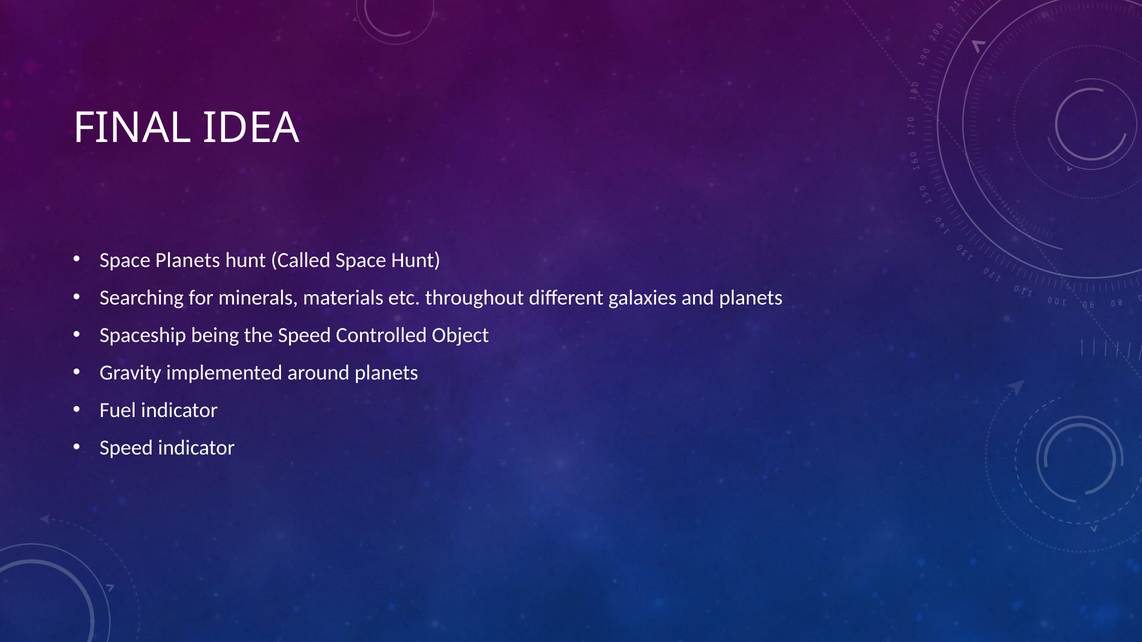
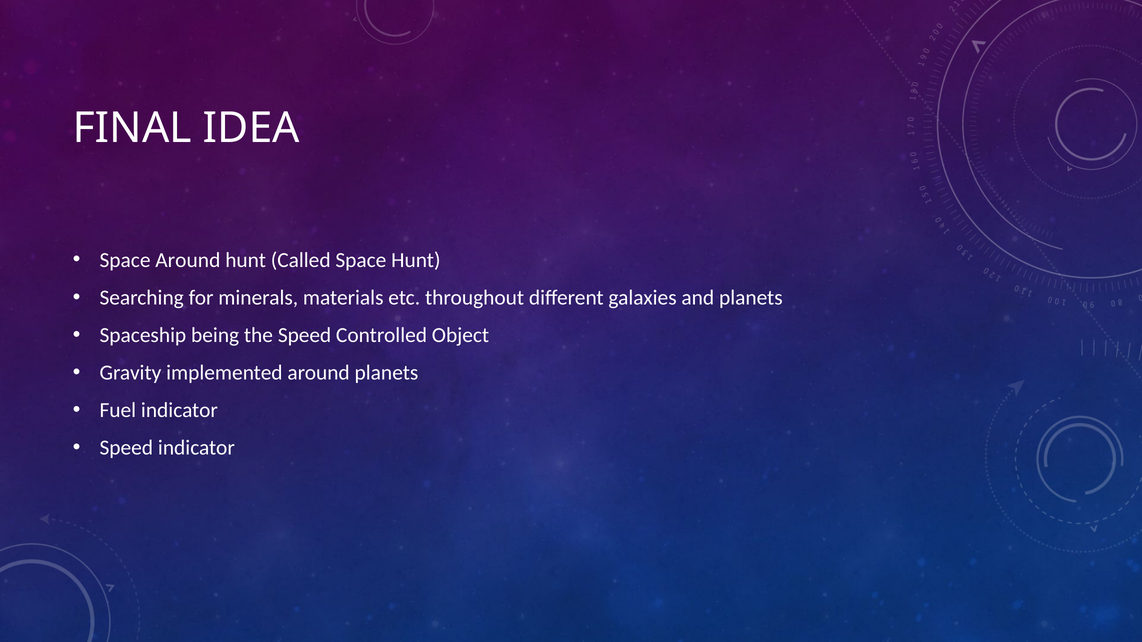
Space Planets: Planets -> Around
